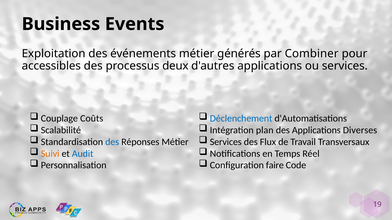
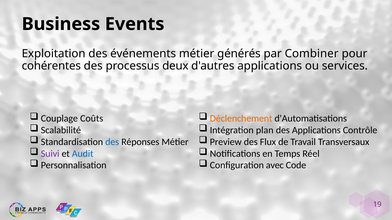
accessibles: accessibles -> cohérentes
Déclenchement colour: blue -> orange
Diverses: Diverses -> Contrôle
Services at (226, 142): Services -> Preview
Suivi colour: orange -> purple
faire: faire -> avec
